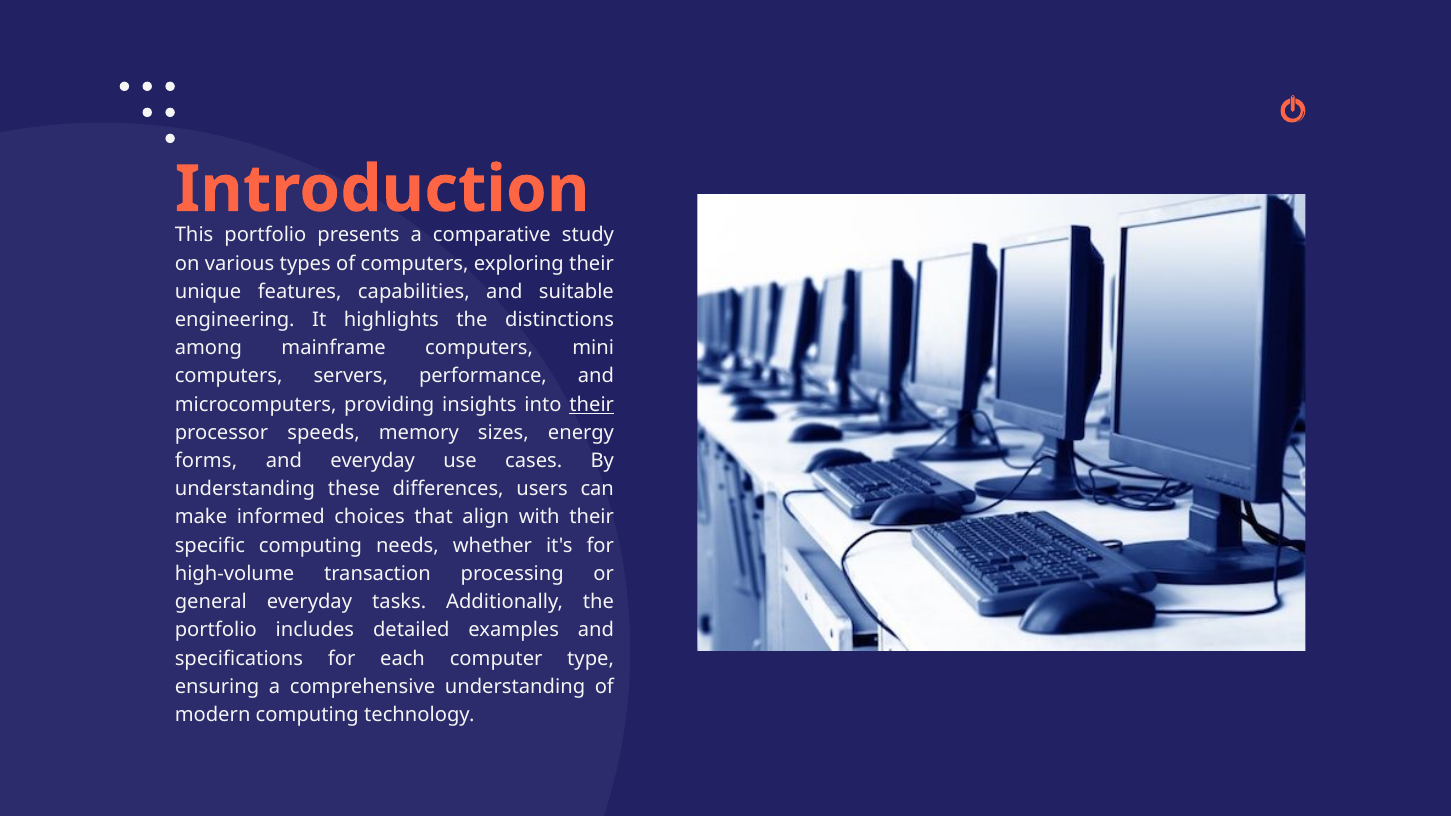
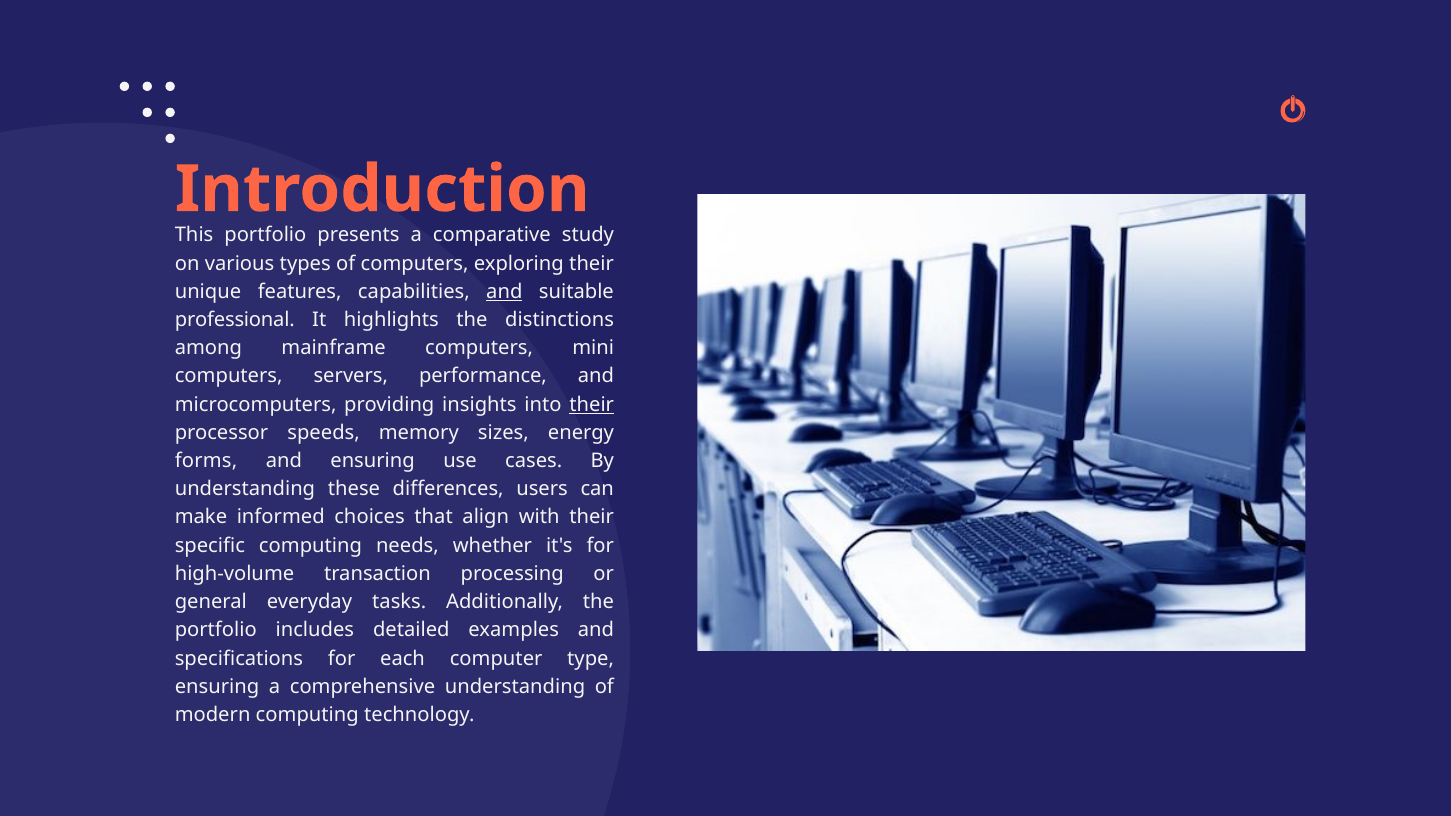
and at (504, 292) underline: none -> present
engineering: engineering -> professional
and everyday: everyday -> ensuring
